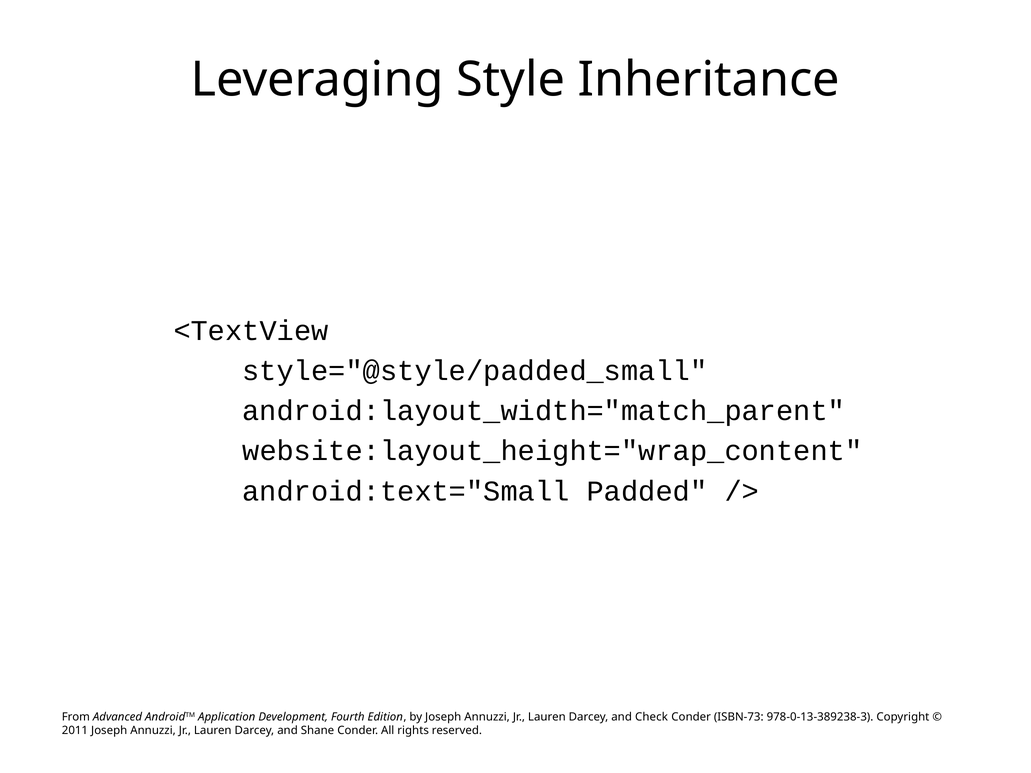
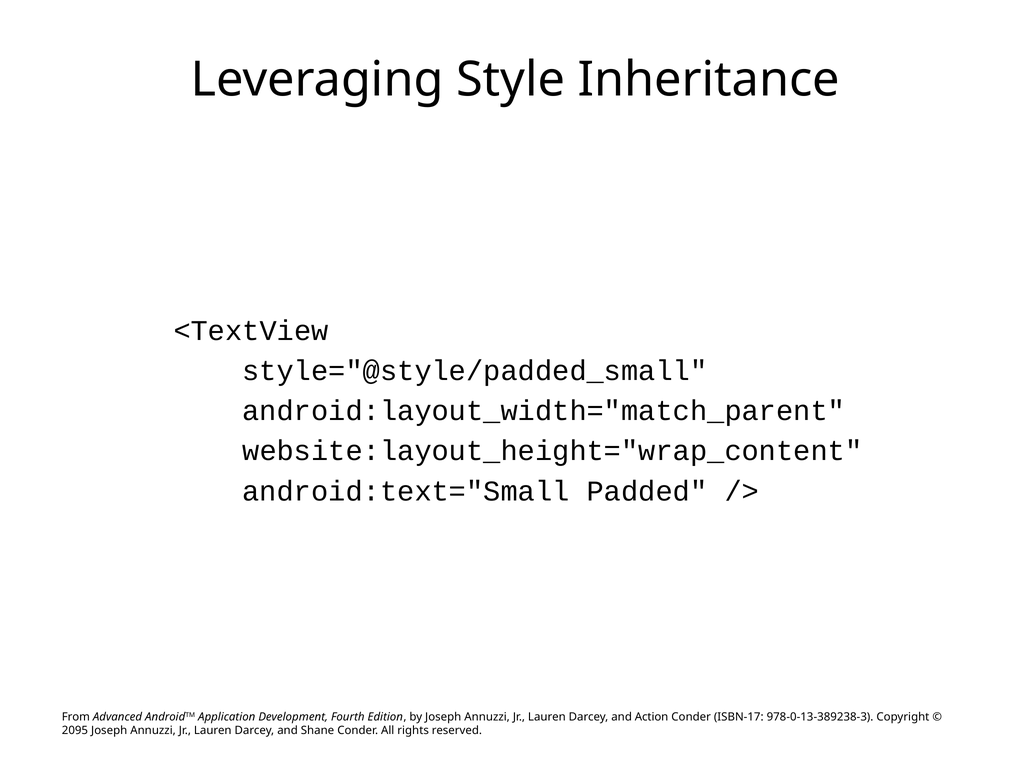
Check: Check -> Action
ISBN-73: ISBN-73 -> ISBN-17
2011: 2011 -> 2095
